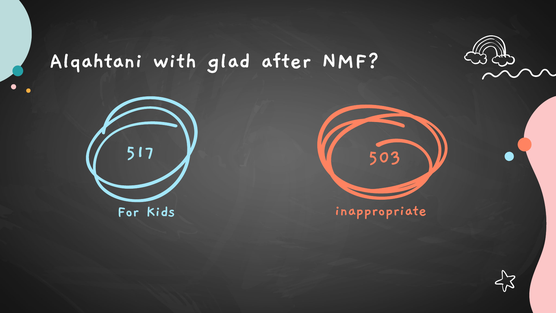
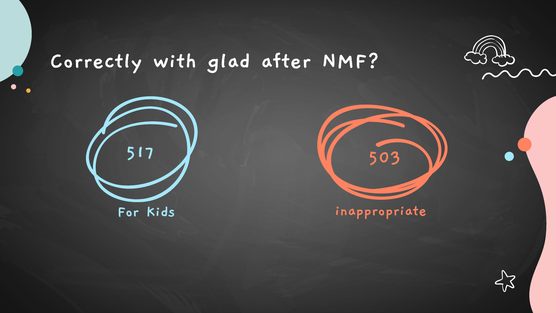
Alqahtani: Alqahtani -> Correctly
